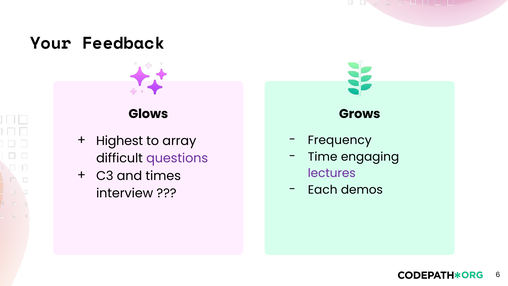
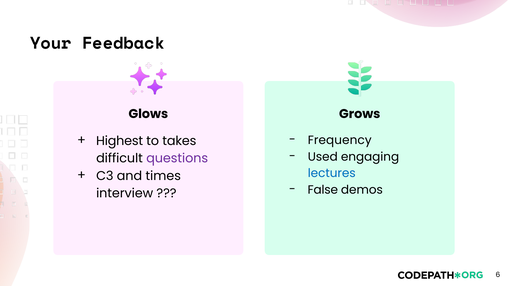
array: array -> takes
Time: Time -> Used
lectures colour: purple -> blue
Each: Each -> False
